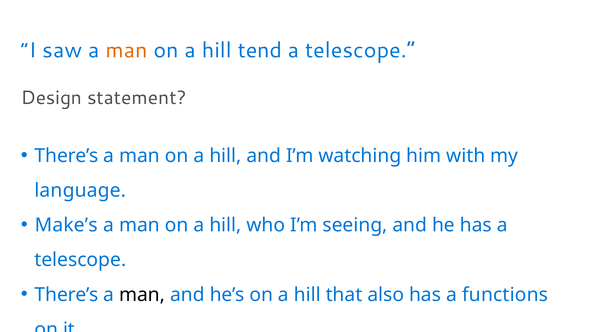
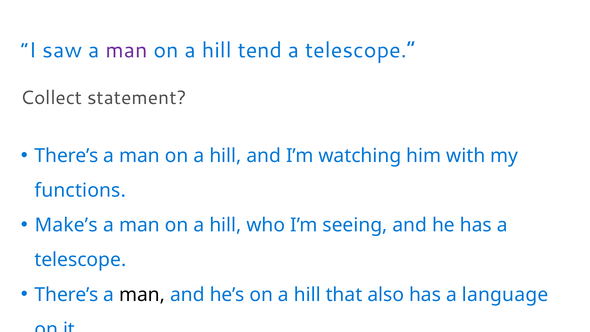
man at (126, 50) colour: orange -> purple
Design: Design -> Collect
language: language -> functions
functions: functions -> language
